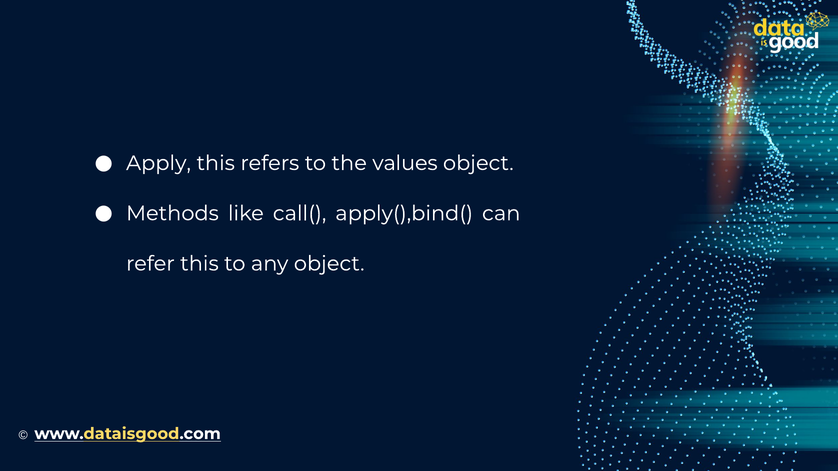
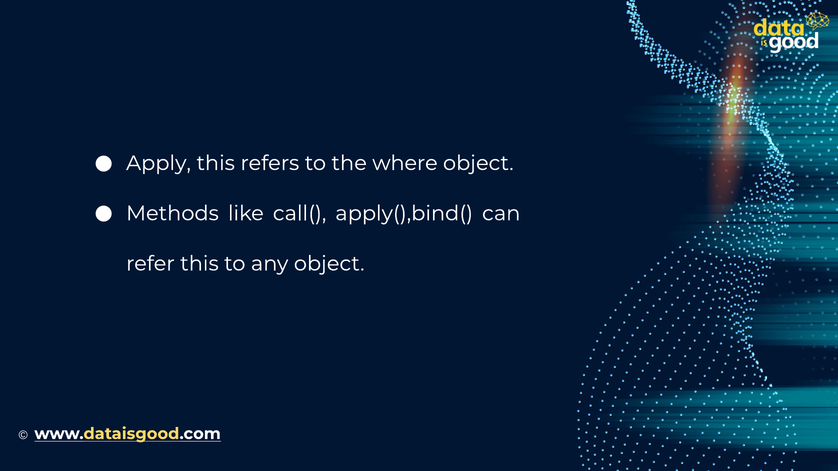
values: values -> where
